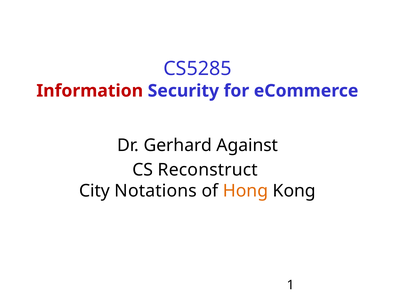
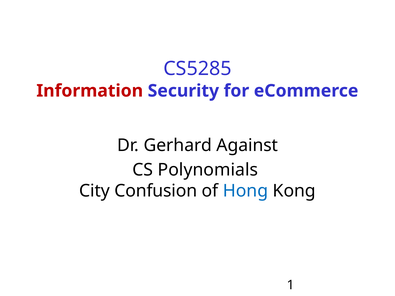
Reconstruct: Reconstruct -> Polynomials
Notations: Notations -> Confusion
Hong colour: orange -> blue
